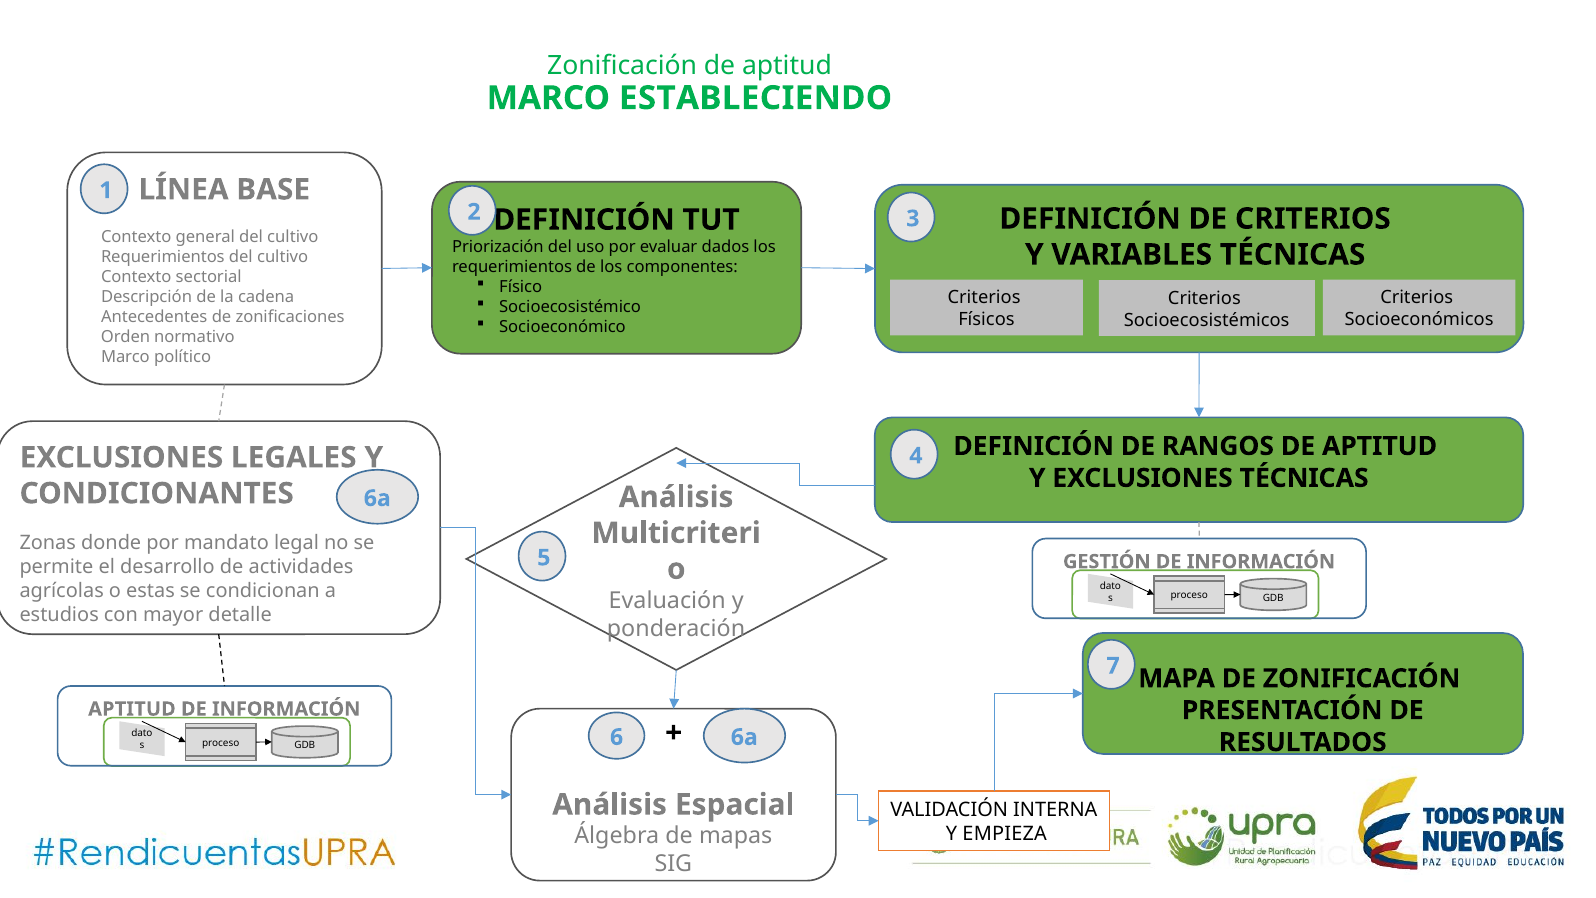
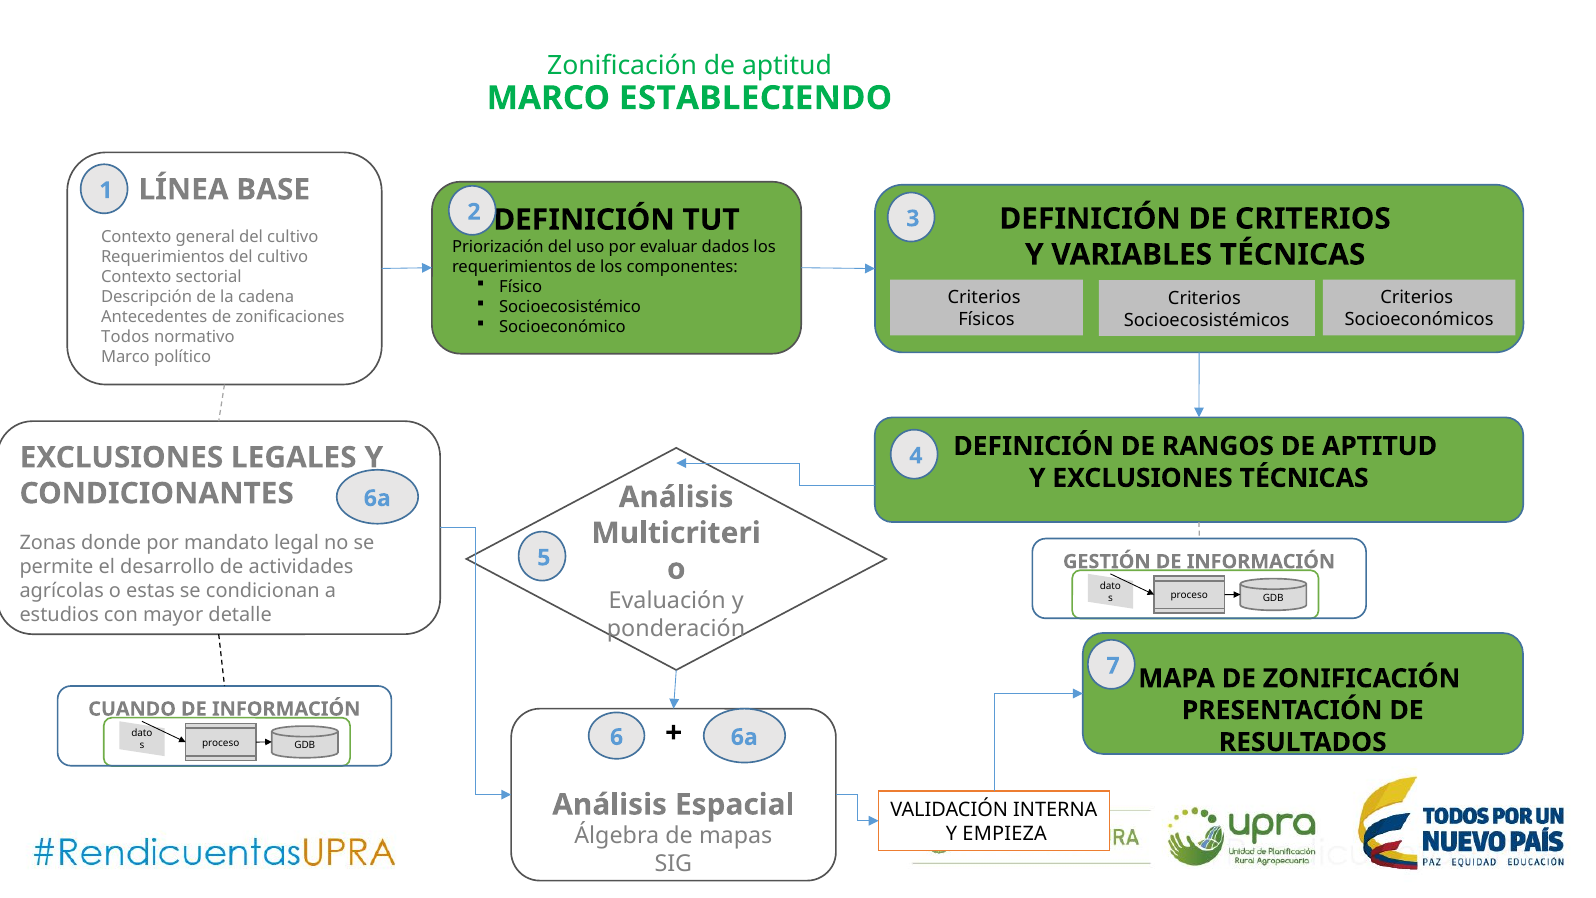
Orden: Orden -> Todos
APTITUD at (132, 709): APTITUD -> CUANDO
